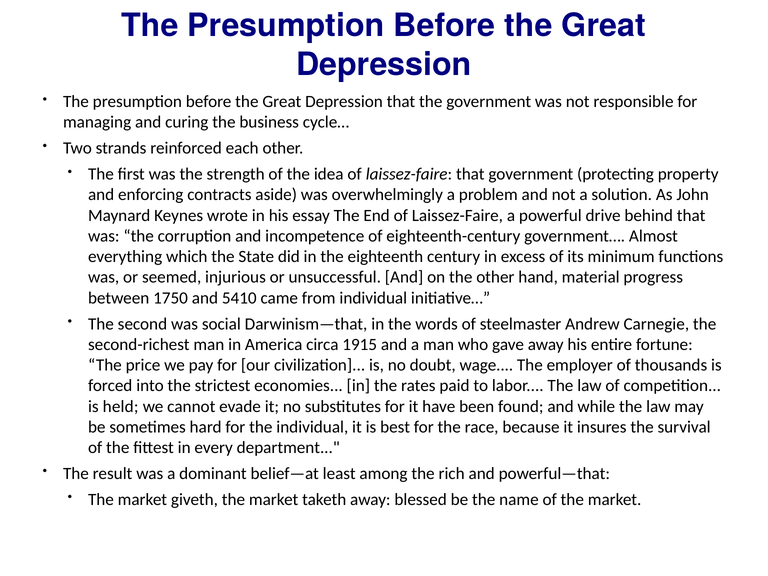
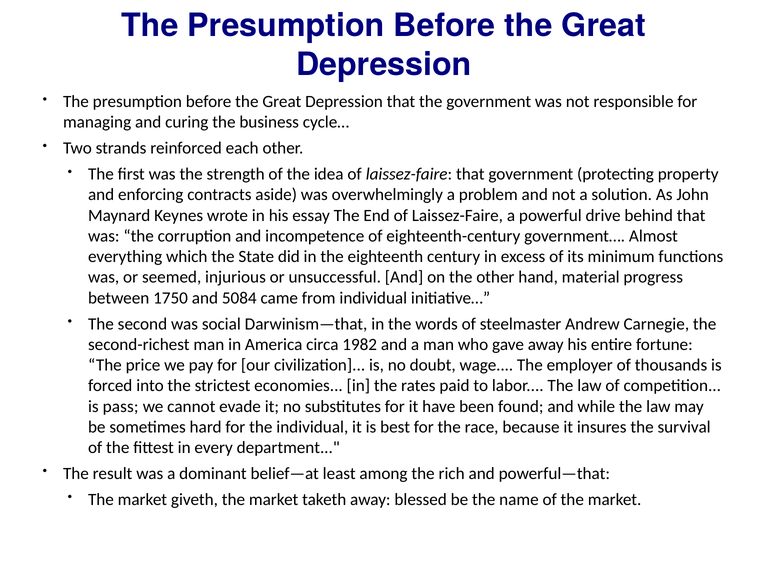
5410: 5410 -> 5084
1915: 1915 -> 1982
held: held -> pass
